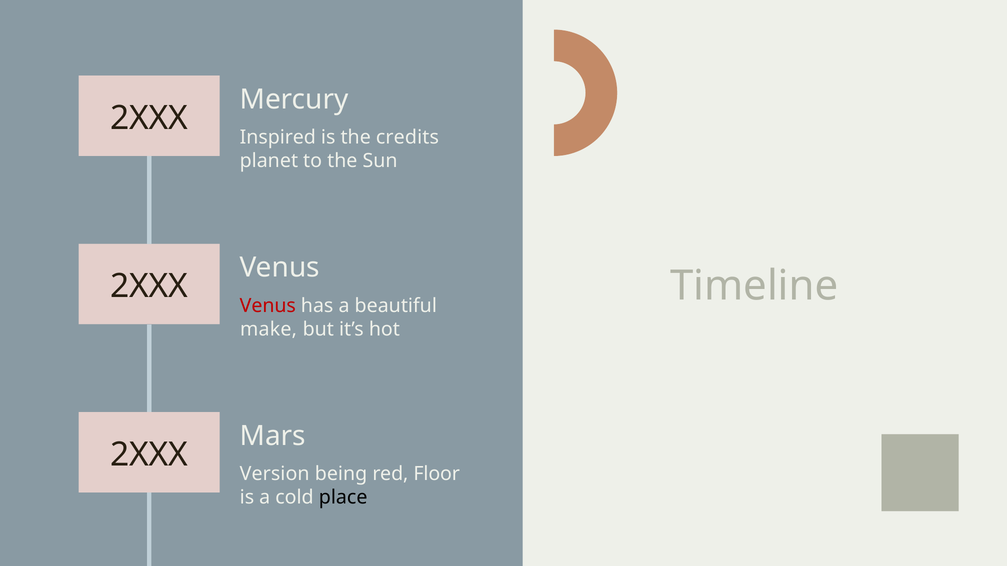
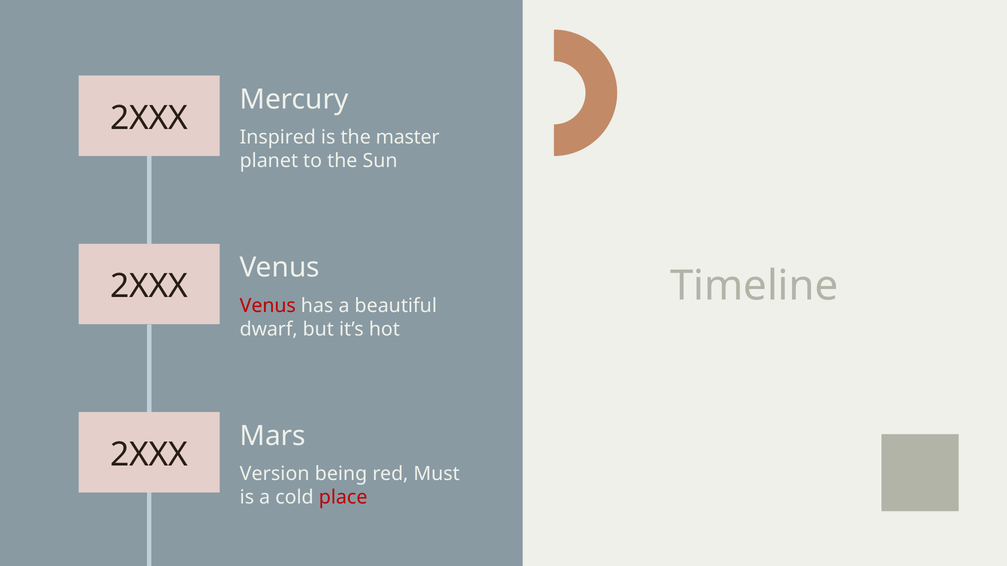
credits: credits -> master
make: make -> dwarf
Floor: Floor -> Must
place colour: black -> red
